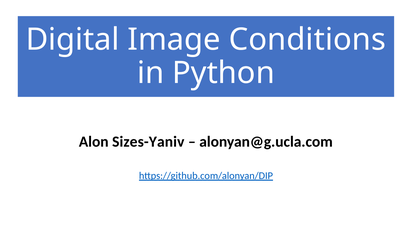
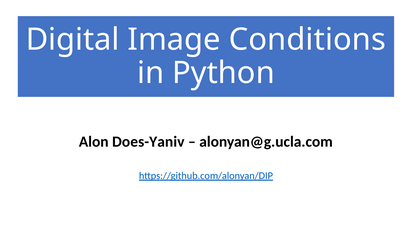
Sizes-Yaniv: Sizes-Yaniv -> Does-Yaniv
